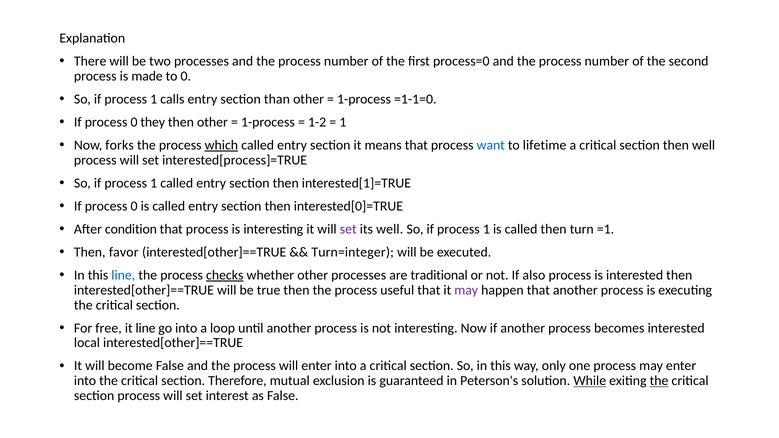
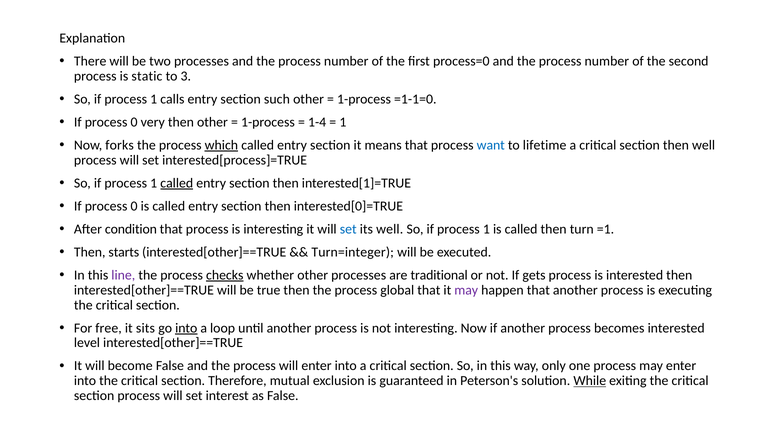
made: made -> static
to 0: 0 -> 3
than: than -> such
they: they -> very
1-2: 1-2 -> 1-4
called at (177, 183) underline: none -> present
set at (348, 229) colour: purple -> blue
favor: favor -> starts
line at (123, 275) colour: blue -> purple
also: also -> gets
useful: useful -> global
it line: line -> sits
into at (186, 328) underline: none -> present
local: local -> level
the at (659, 381) underline: present -> none
